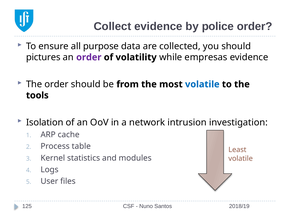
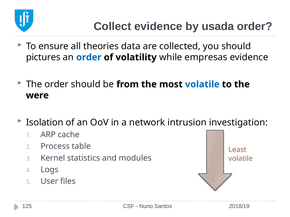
police: police -> usada
purpose: purpose -> theories
order at (89, 57) colour: purple -> blue
tools: tools -> were
